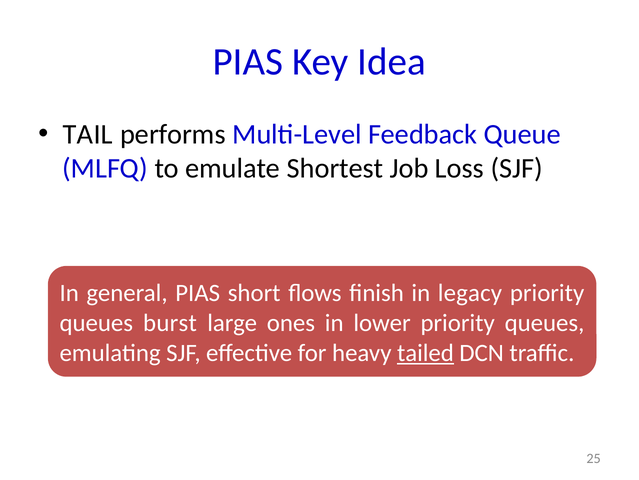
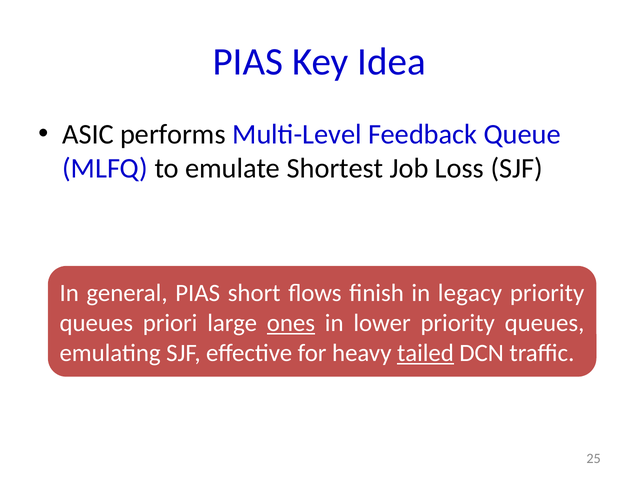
TAIL: TAIL -> ASIC
burst: burst -> priori
ones underline: none -> present
